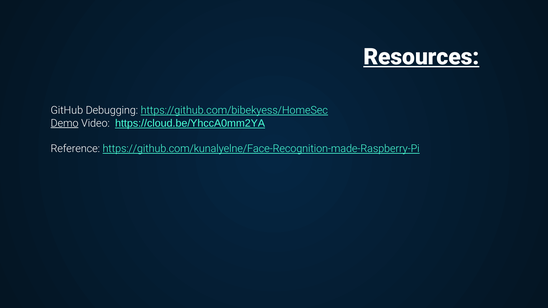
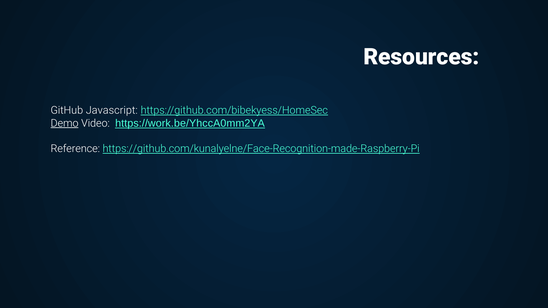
Resources underline: present -> none
Debugging: Debugging -> Javascript
https://cloud.be/YhccA0mm2YA: https://cloud.be/YhccA0mm2YA -> https://work.be/YhccA0mm2YA
